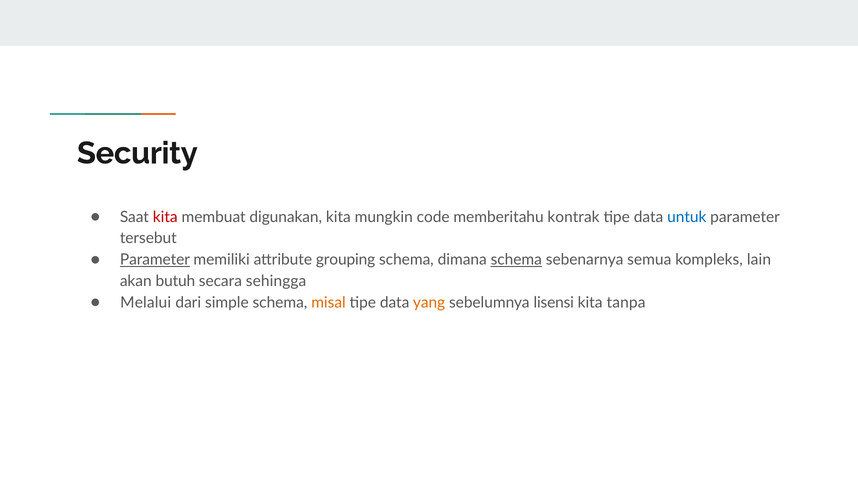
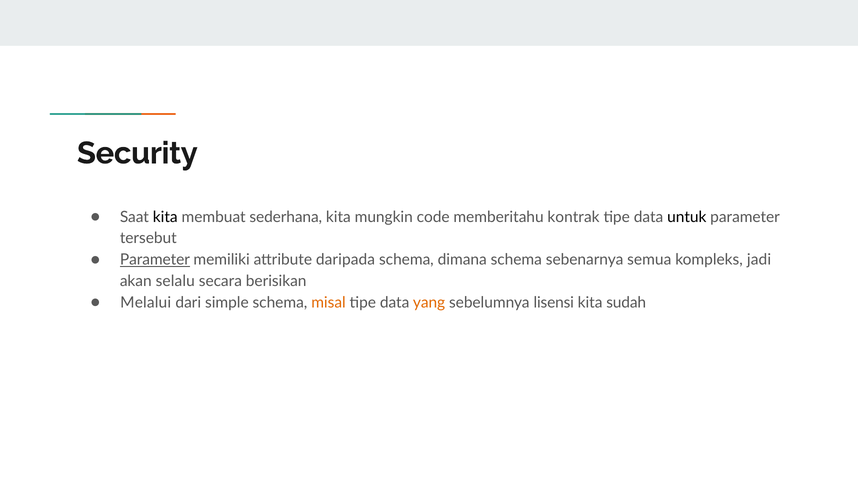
kita at (165, 217) colour: red -> black
digunakan: digunakan -> sederhana
untuk colour: blue -> black
grouping: grouping -> daripada
schema at (516, 260) underline: present -> none
lain: lain -> jadi
butuh: butuh -> selalu
sehingga: sehingga -> berisikan
tanpa: tanpa -> sudah
